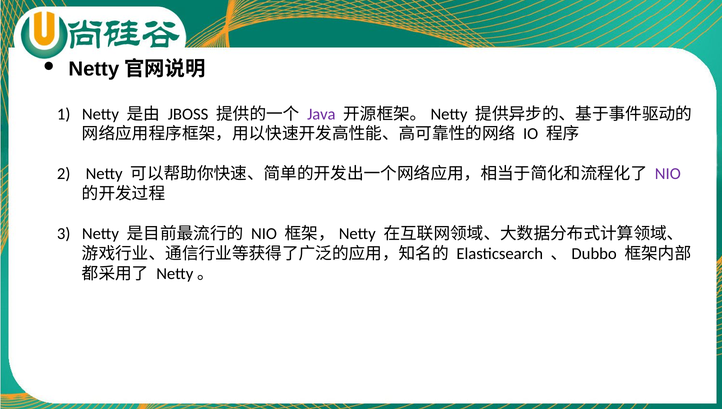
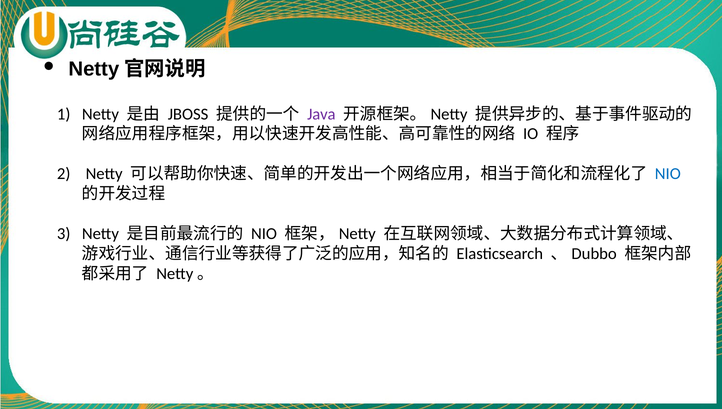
NIO at (668, 174) colour: purple -> blue
